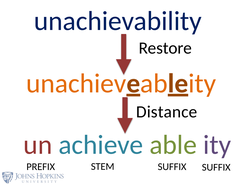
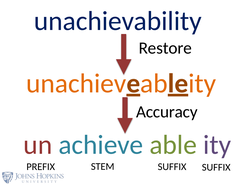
Distance: Distance -> Accuracy
